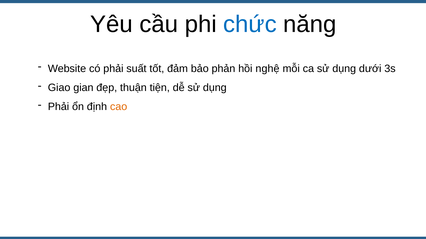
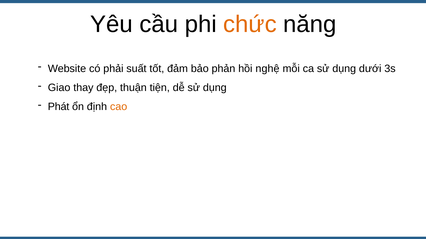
chức colour: blue -> orange
gian: gian -> thay
Phải at (59, 107): Phải -> Phát
